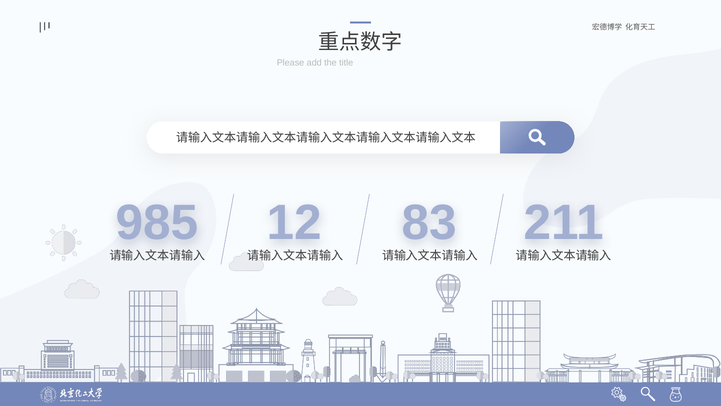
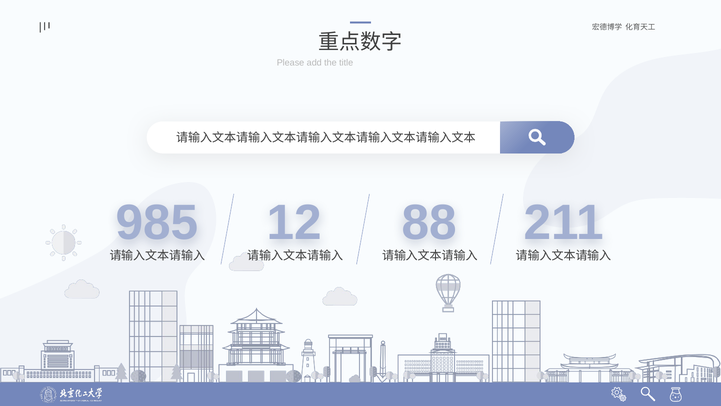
83: 83 -> 88
